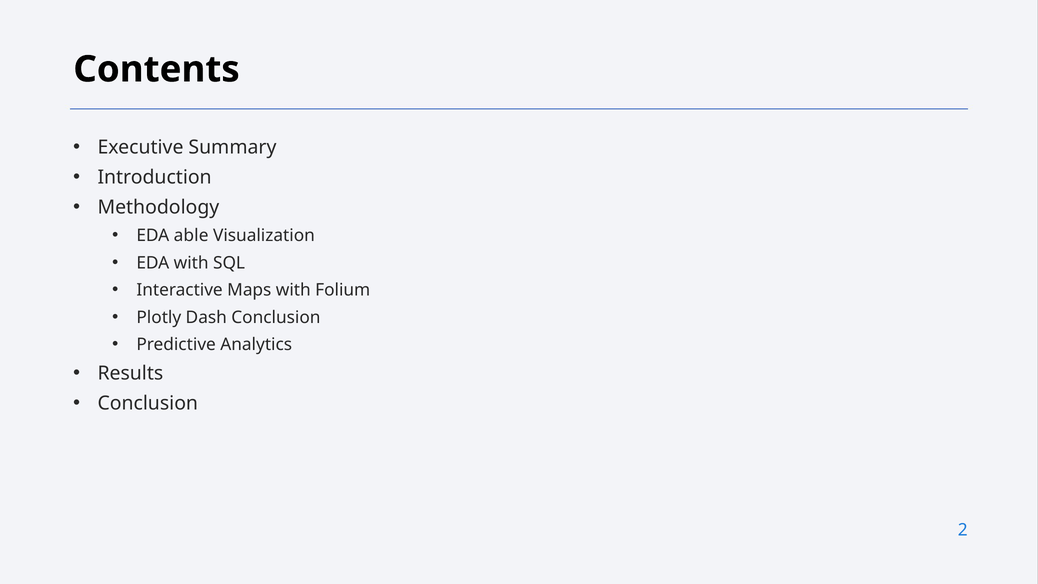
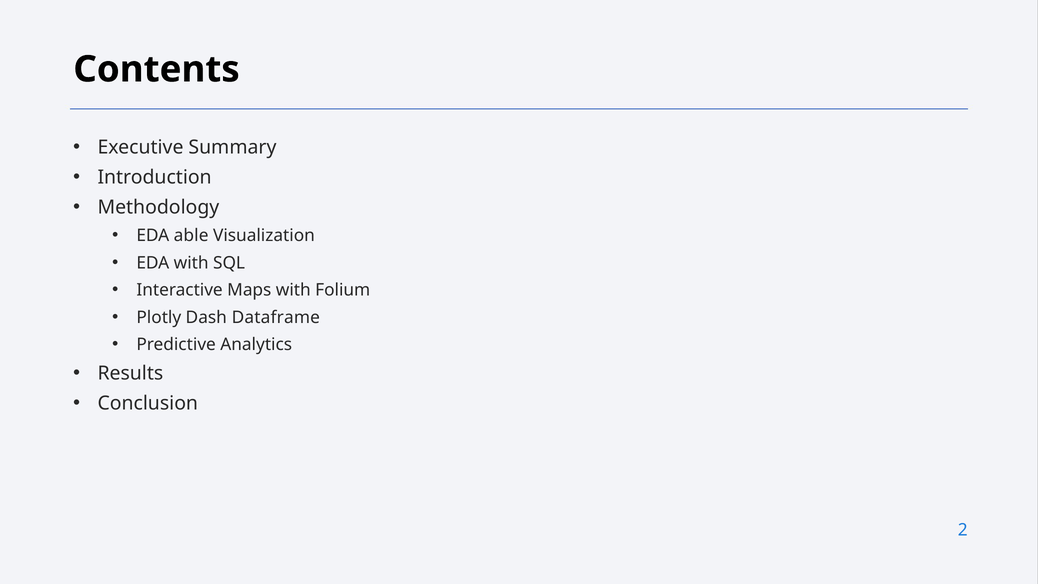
Dash Conclusion: Conclusion -> Dataframe
